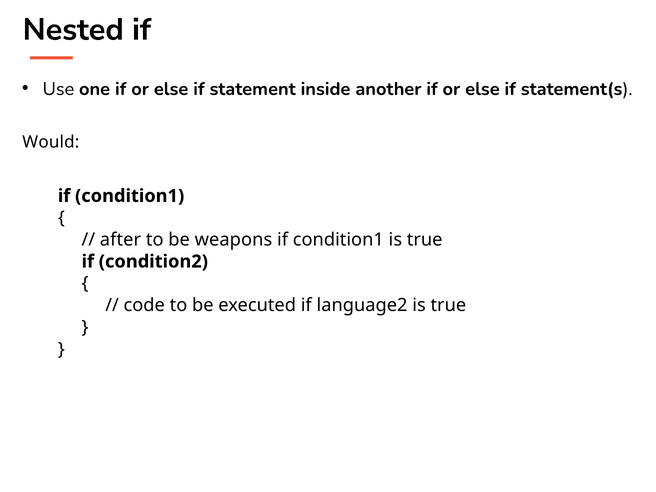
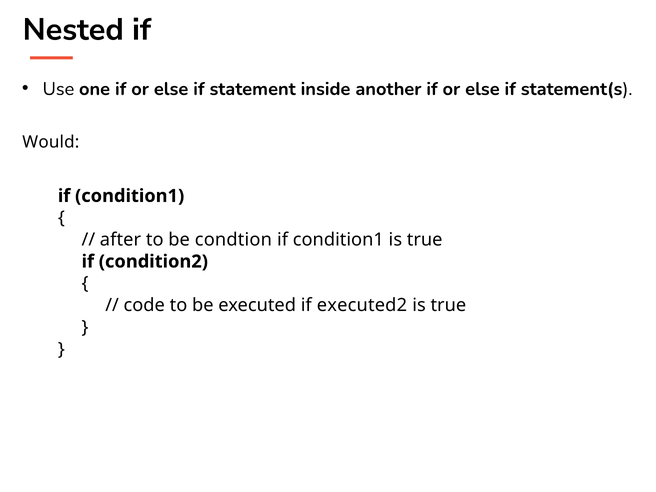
weapons: weapons -> condtion
language2: language2 -> executed2
